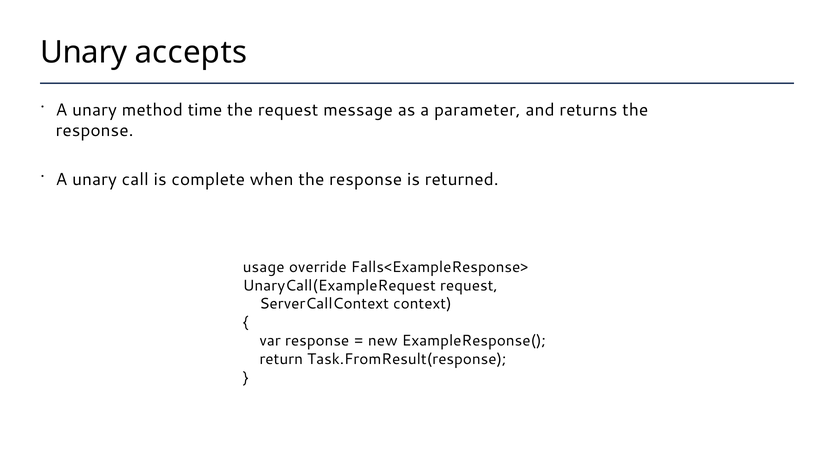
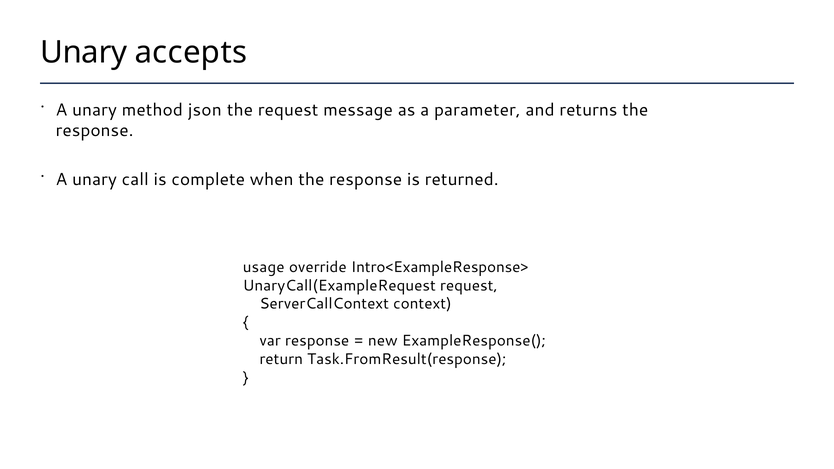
time: time -> json
Falls<ExampleResponse>: Falls<ExampleResponse> -> Intro<ExampleResponse>
